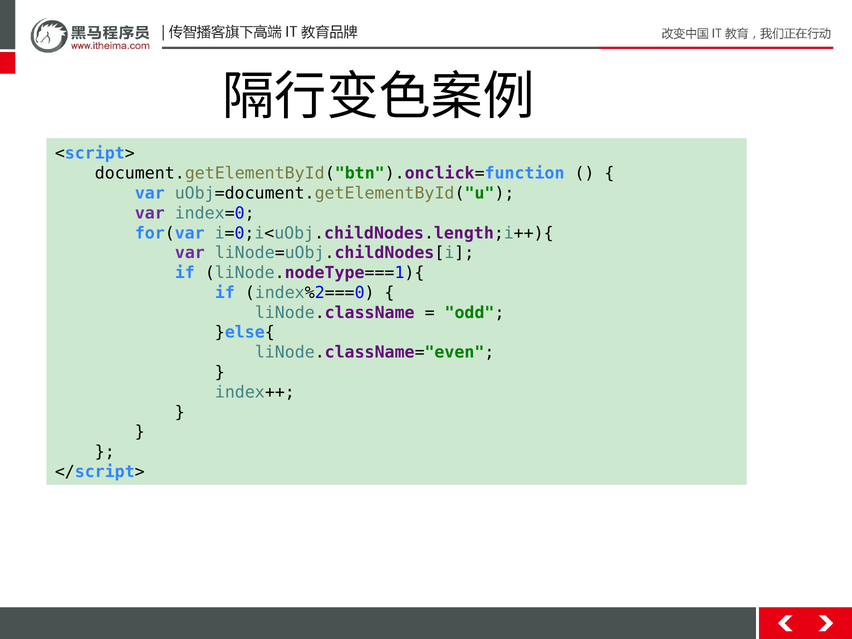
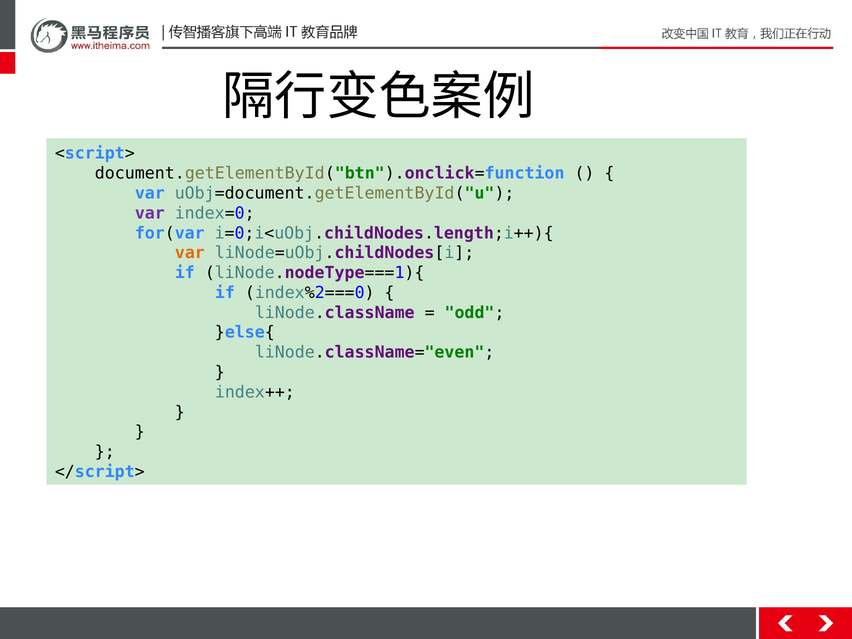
var at (190, 253) colour: purple -> orange
